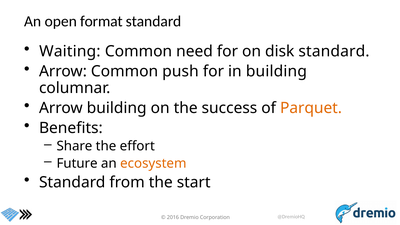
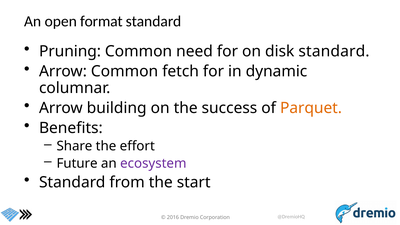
Waiting: Waiting -> Pruning
push: push -> fetch
in building: building -> dynamic
ecosystem colour: orange -> purple
